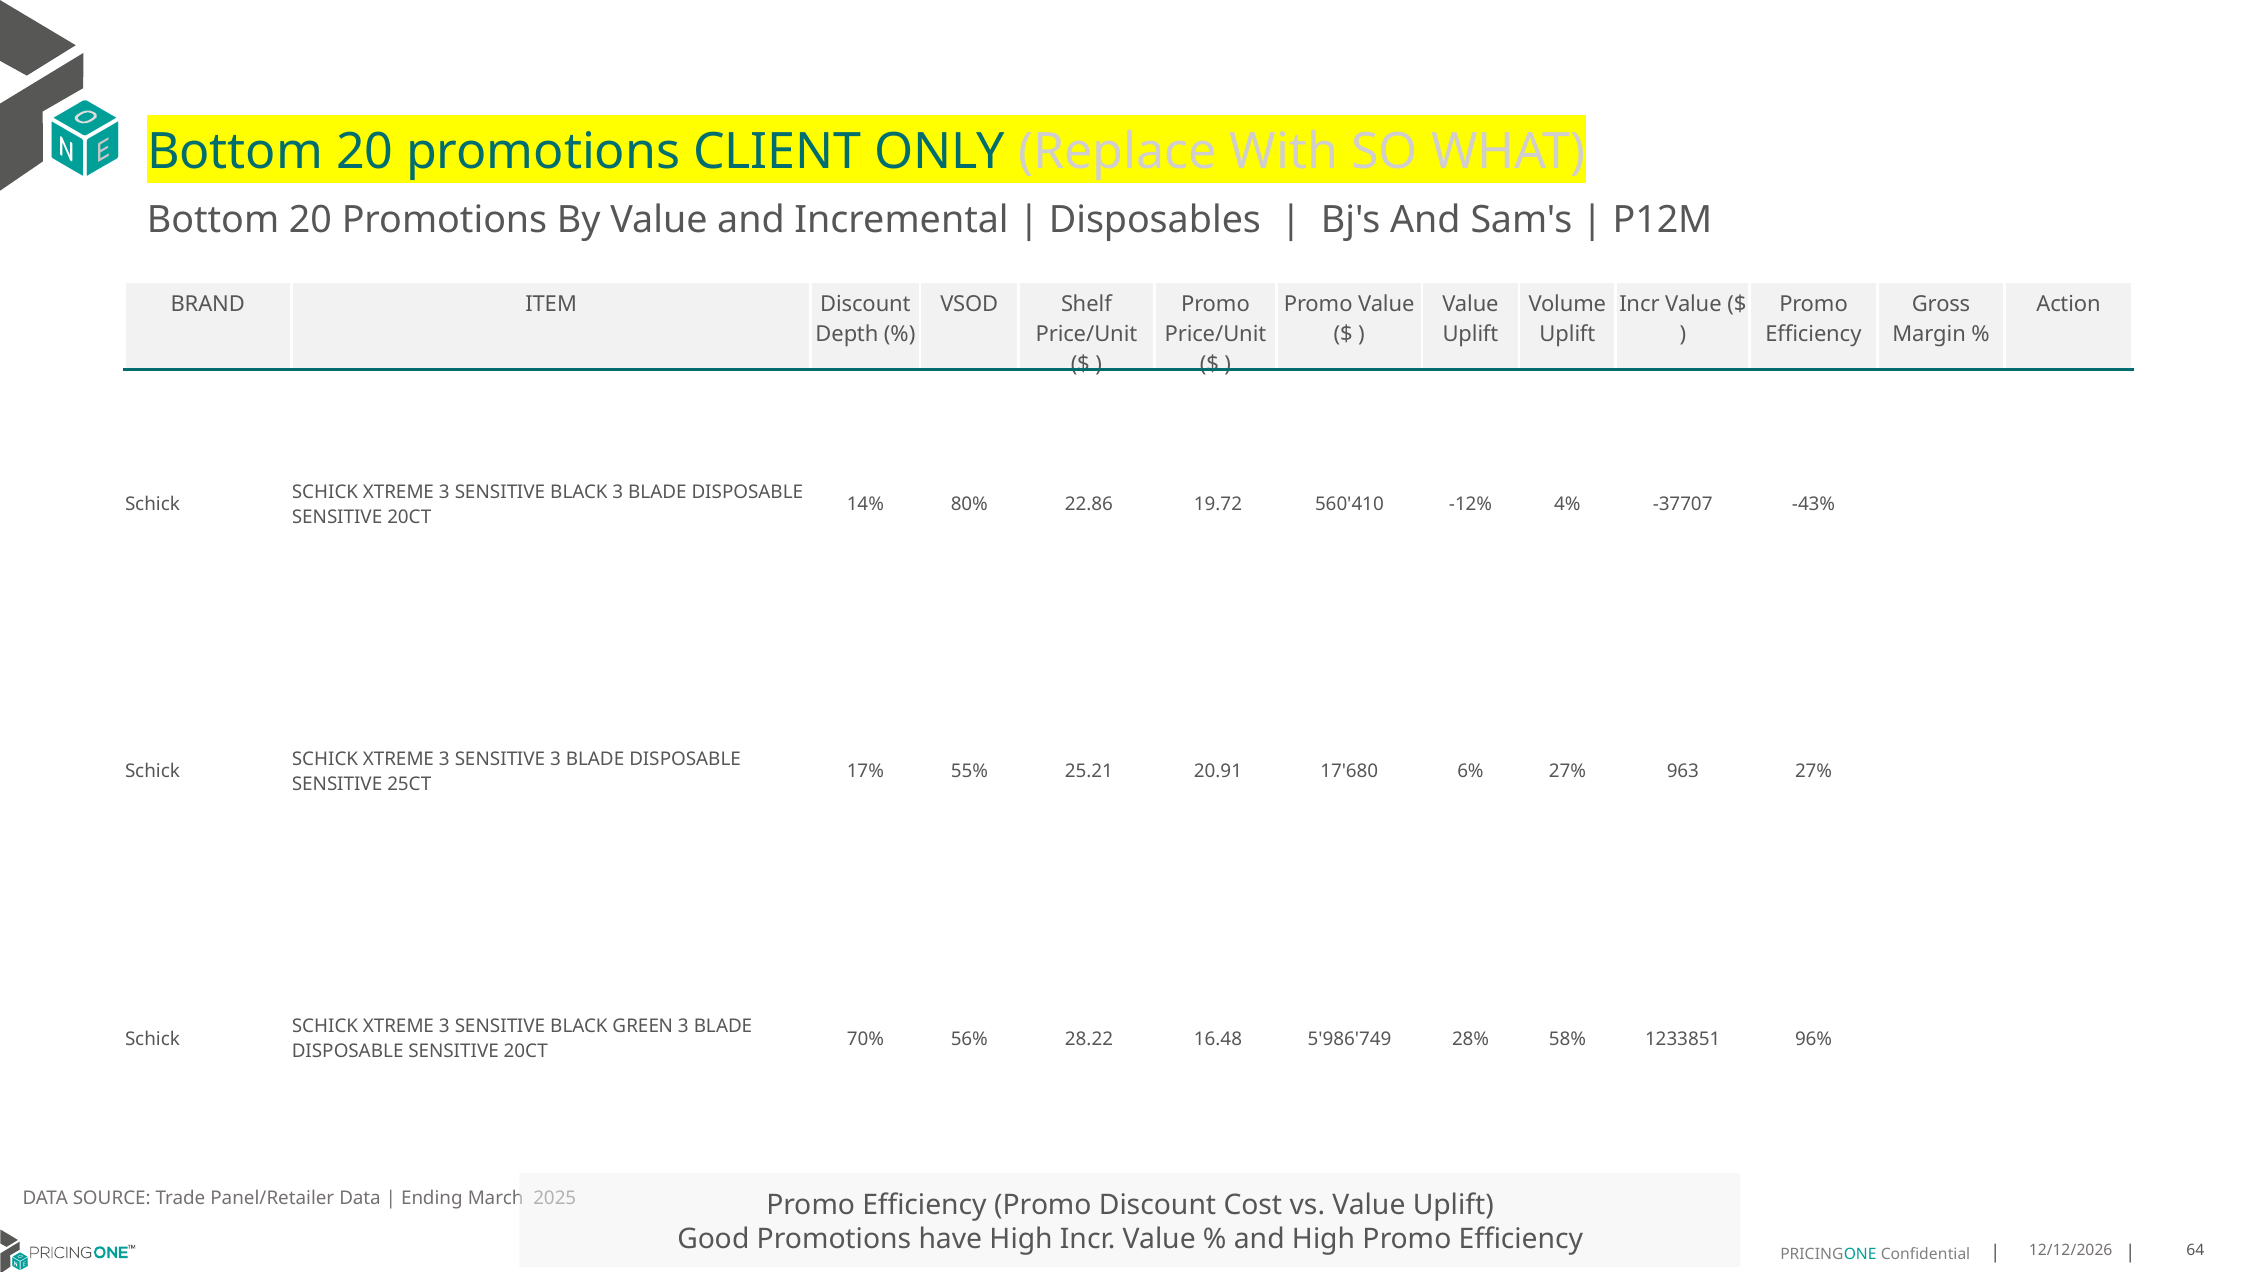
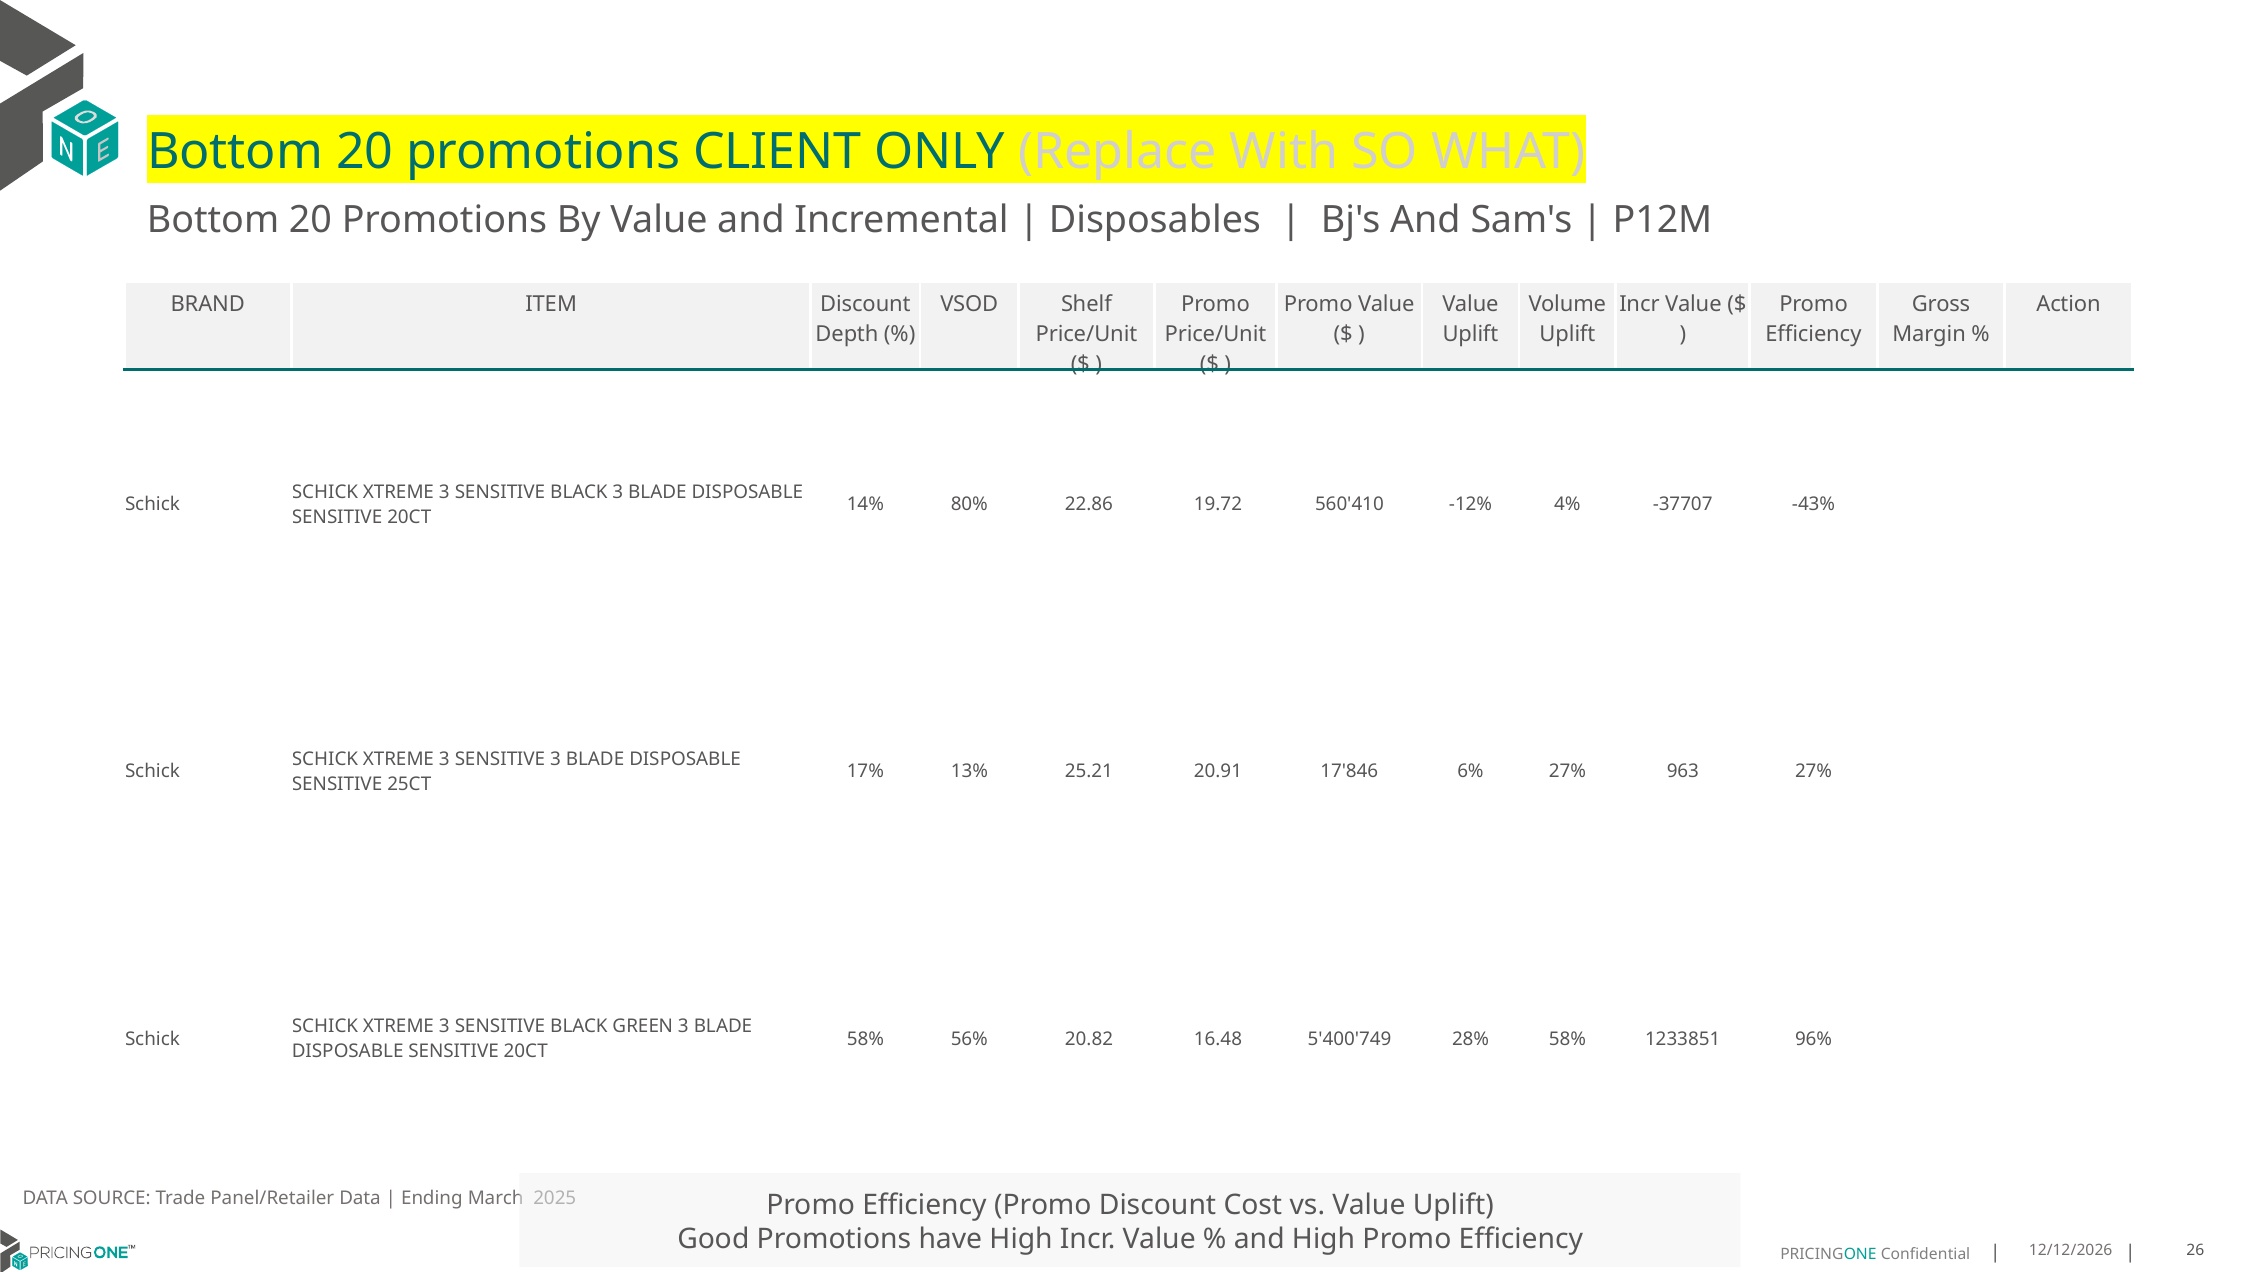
55%: 55% -> 13%
17'680: 17'680 -> 17'846
70% at (865, 1038): 70% -> 58%
28.22: 28.22 -> 20.82
5'986'749: 5'986'749 -> 5'400'749
64: 64 -> 26
